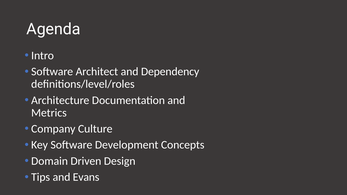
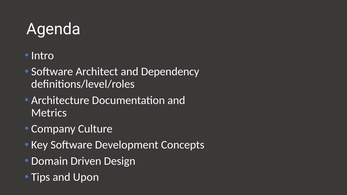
Evans: Evans -> Upon
